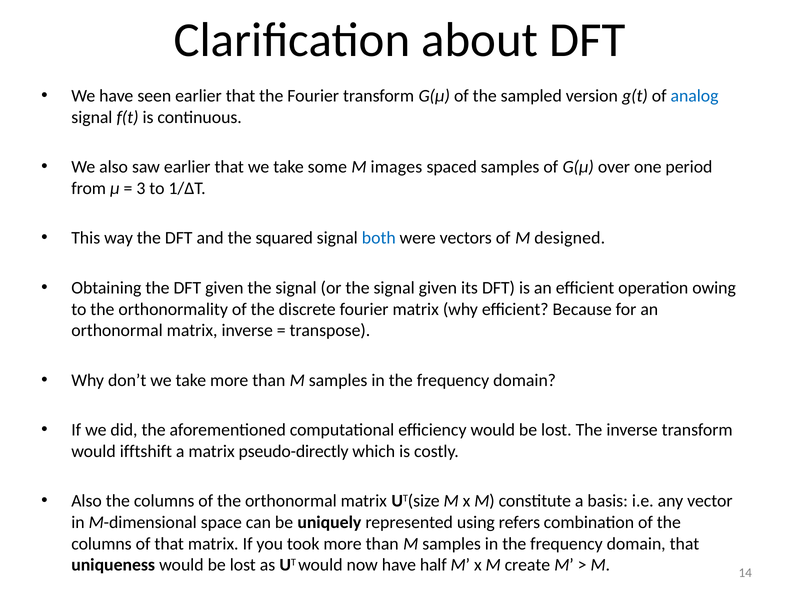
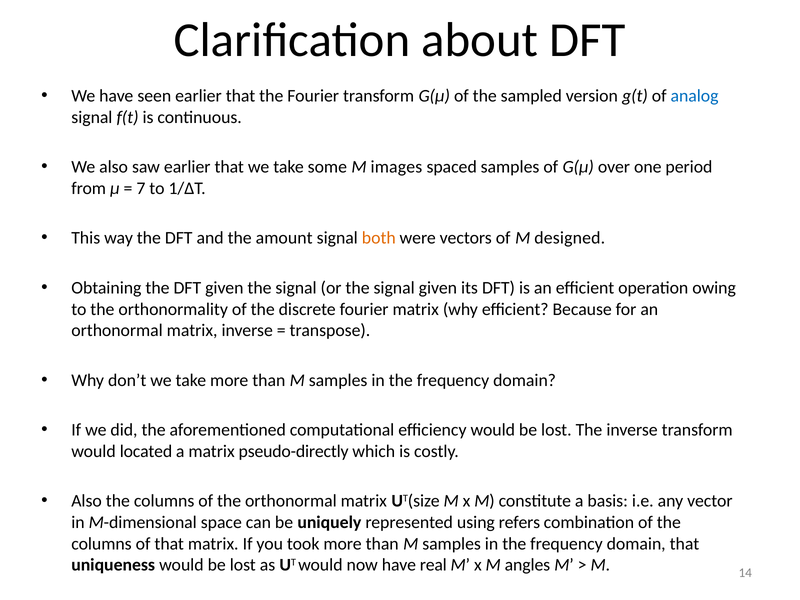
3: 3 -> 7
squared: squared -> amount
both colour: blue -> orange
ifftshift: ifftshift -> located
half: half -> real
create: create -> angles
